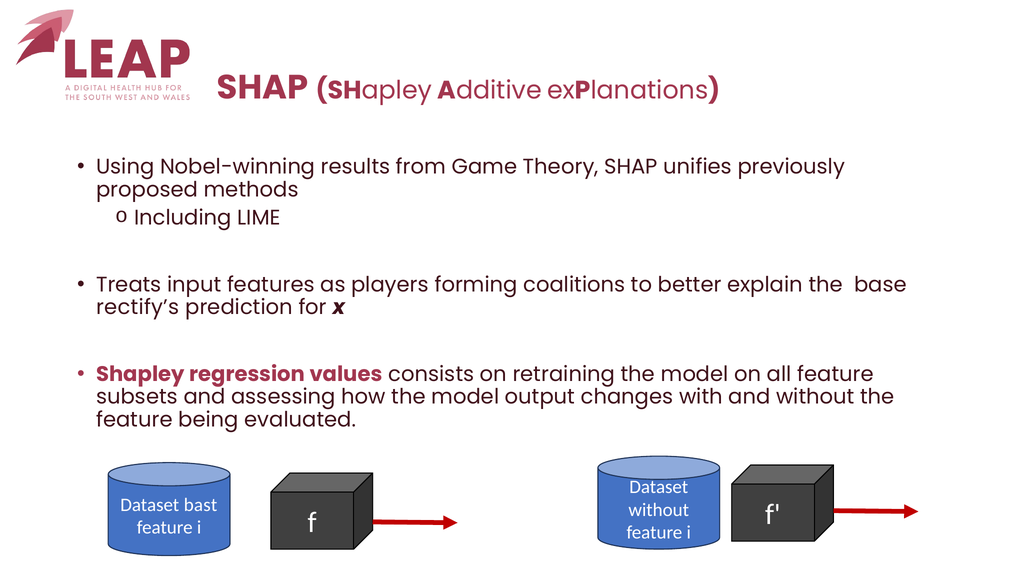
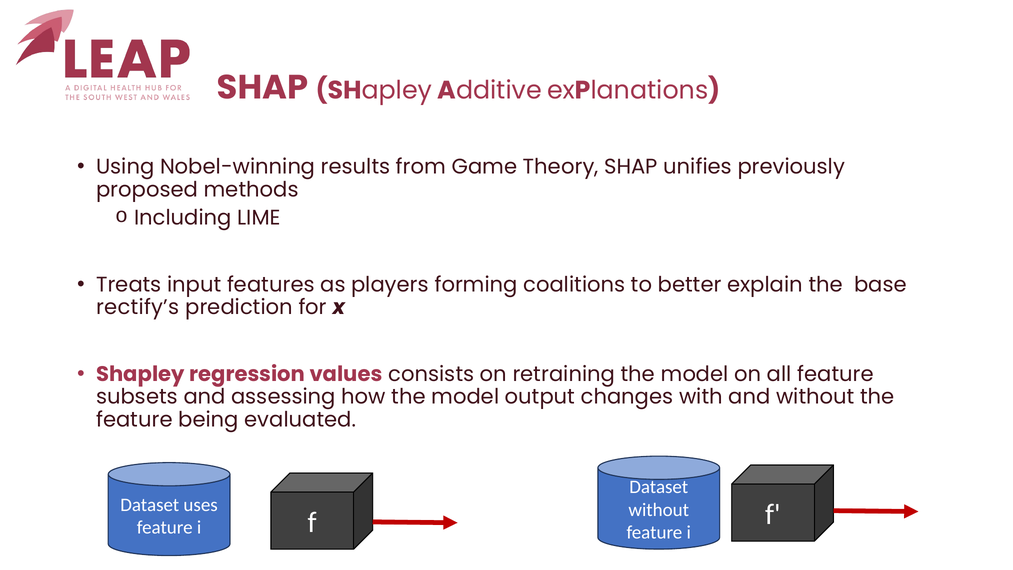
bast: bast -> uses
